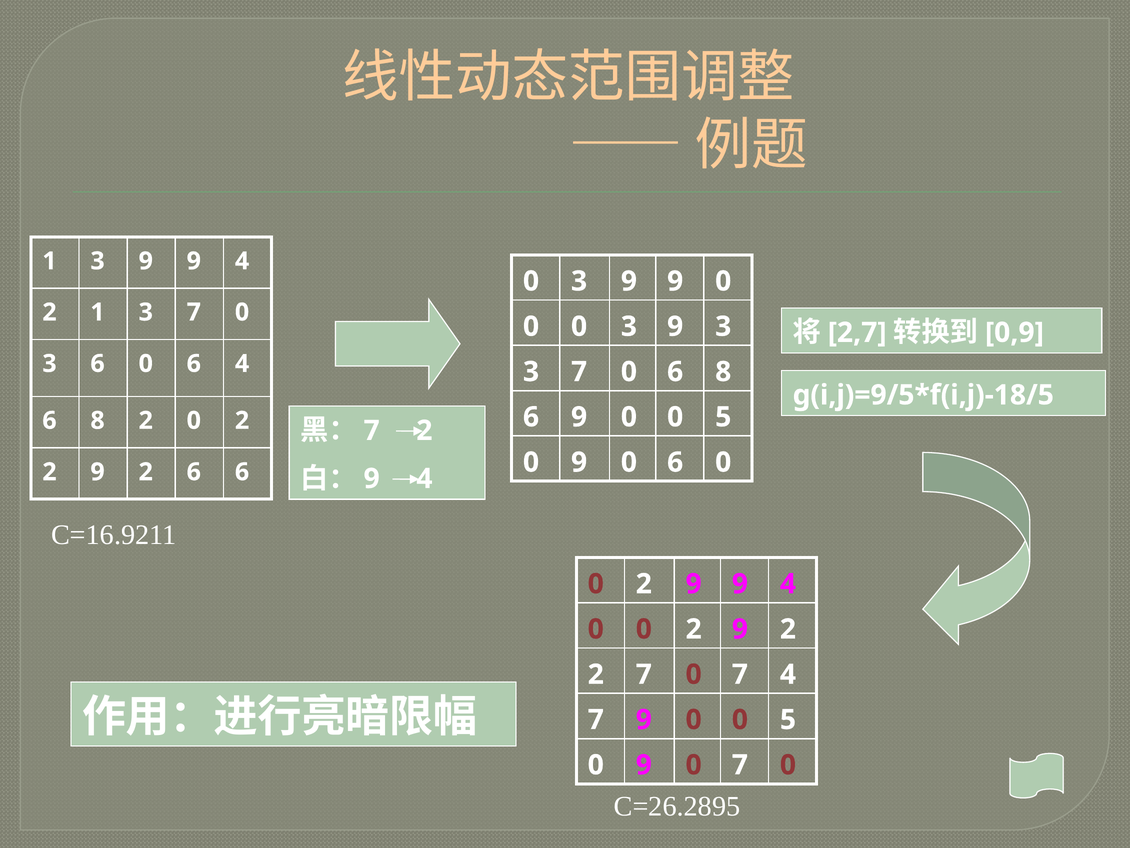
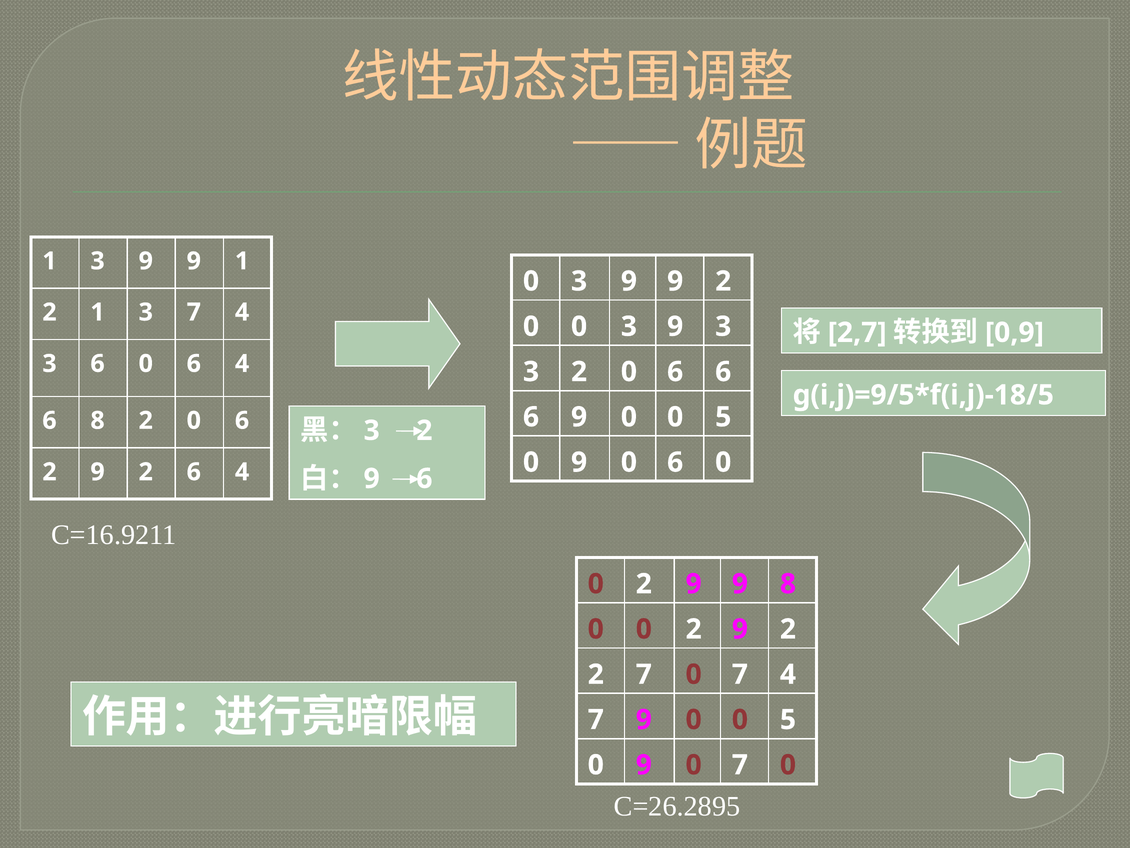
3 9 9 4: 4 -> 1
9 9 0: 0 -> 2
1 3 7 0: 0 -> 4
7 at (579, 372): 7 -> 2
0 6 8: 8 -> 6
8 2 0 2: 2 -> 6
7 at (372, 430): 7 -> 3
4 at (424, 478): 4 -> 6
2 6 6: 6 -> 4
2 9 9 4: 4 -> 8
